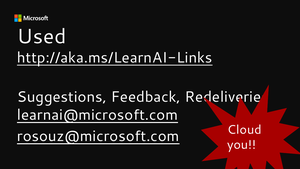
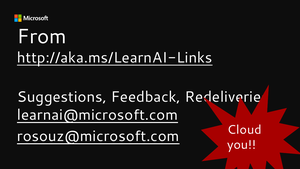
Used: Used -> From
